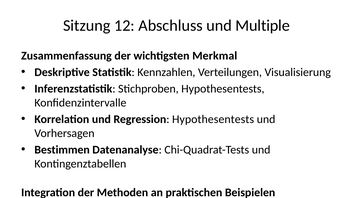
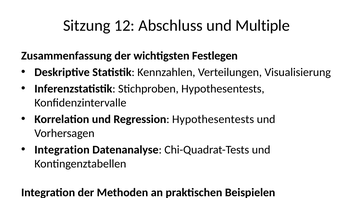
wichtigsten Merkmal: Merkmal -> Festlegen
Bestimmen at (62, 150): Bestimmen -> Integration
